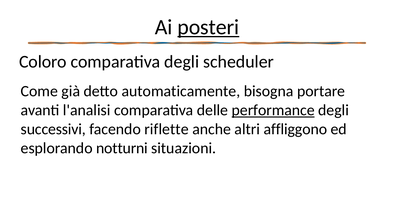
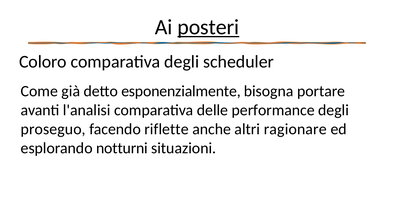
automaticamente: automaticamente -> esponenzialmente
performance underline: present -> none
successivi: successivi -> proseguo
affliggono: affliggono -> ragionare
